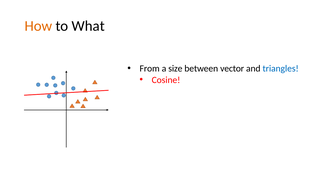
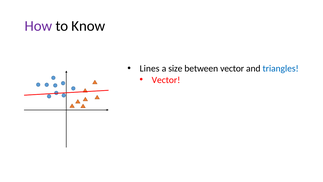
How colour: orange -> purple
What: What -> Know
From: From -> Lines
Cosine at (166, 80): Cosine -> Vector
